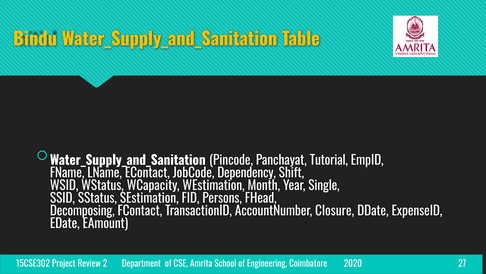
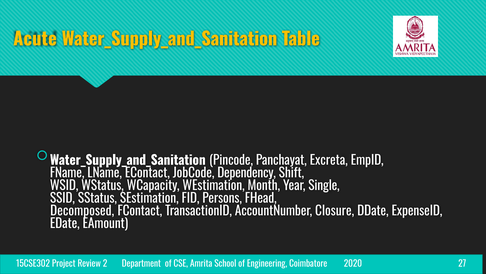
Bindu: Bindu -> Acute
Tutorial: Tutorial -> Excreta
Decomposing: Decomposing -> Decomposed
